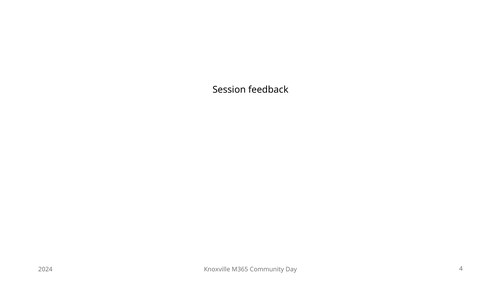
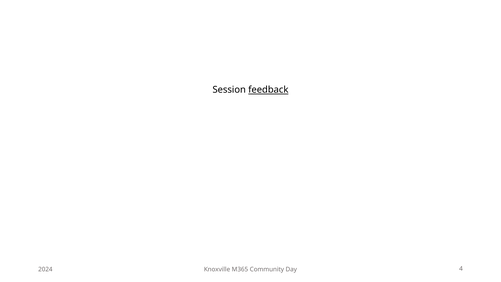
feedback underline: none -> present
